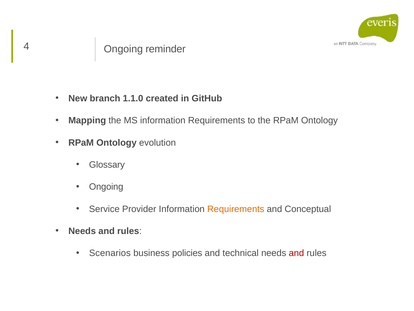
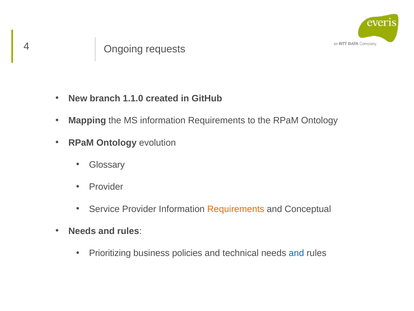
reminder: reminder -> requests
Ongoing at (106, 187): Ongoing -> Provider
Scenarios: Scenarios -> Prioritizing
and at (296, 253) colour: red -> blue
